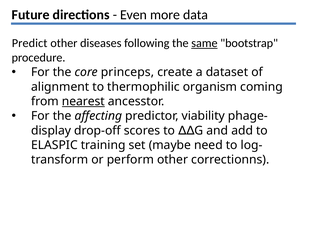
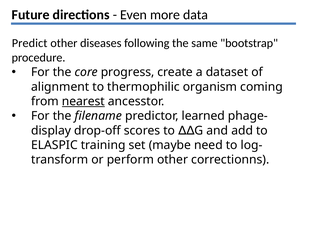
same underline: present -> none
princeps: princeps -> progress
affecting: affecting -> filename
viability: viability -> learned
